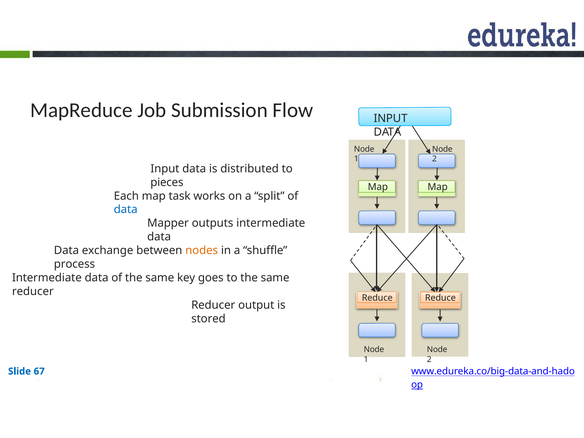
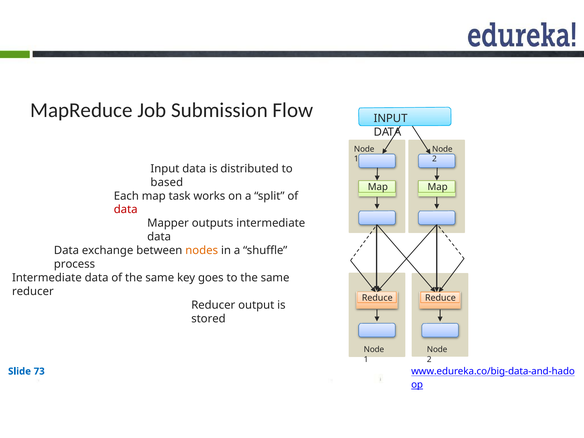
pieces: pieces -> based
data at (126, 210) colour: blue -> red
67: 67 -> 73
